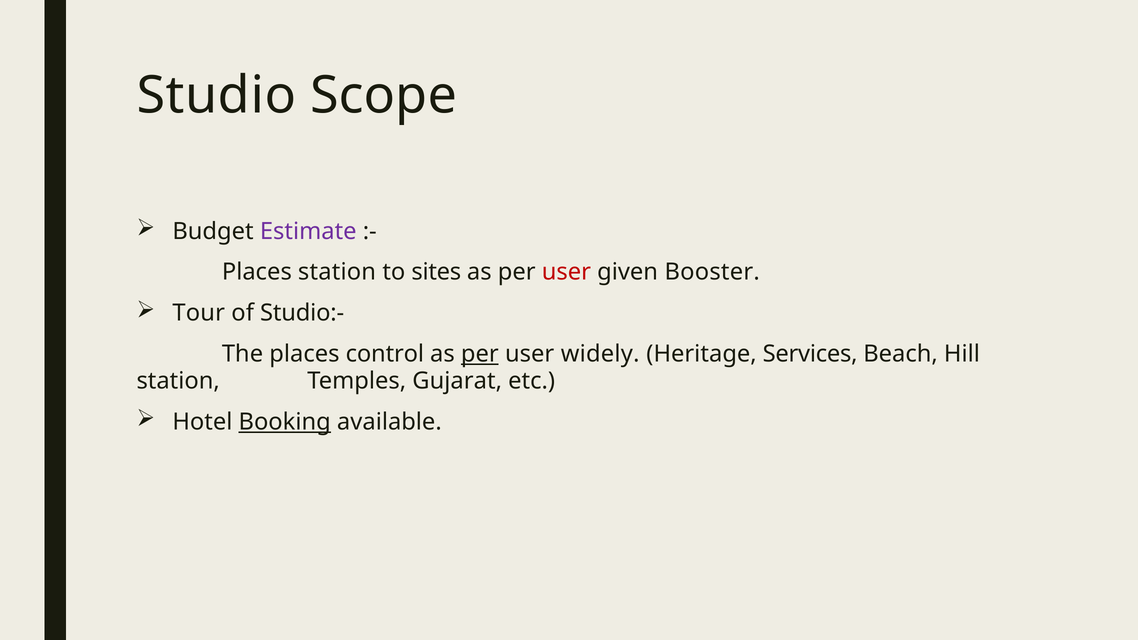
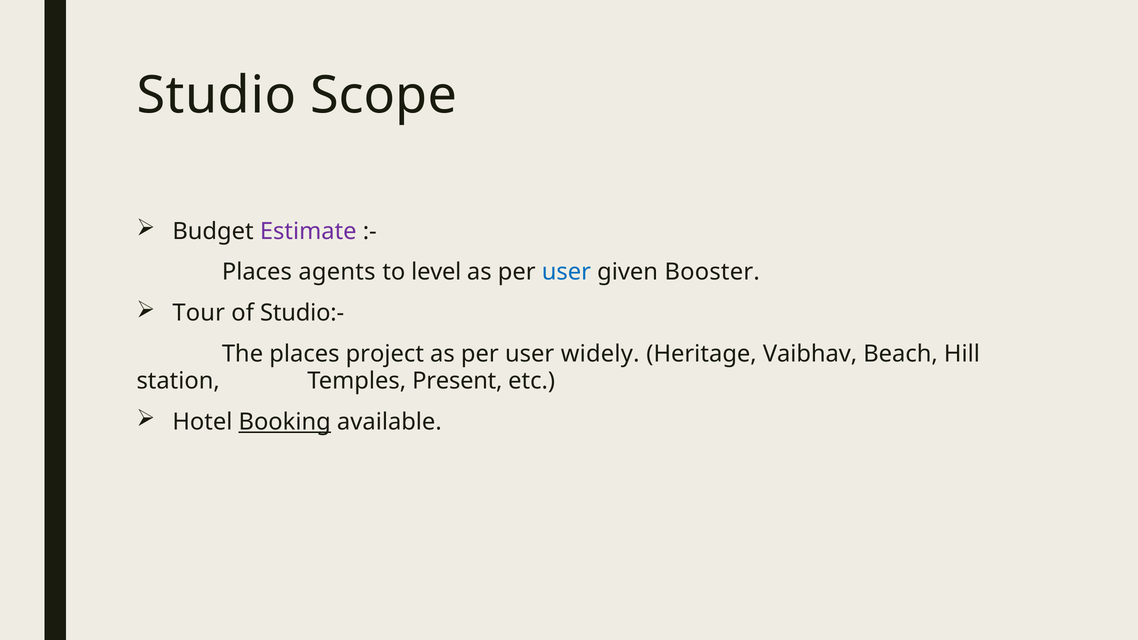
Places station: station -> agents
sites: sites -> level
user at (566, 272) colour: red -> blue
control: control -> project
per at (480, 354) underline: present -> none
Services: Services -> Vaibhav
Gujarat: Gujarat -> Present
